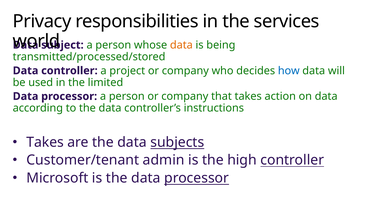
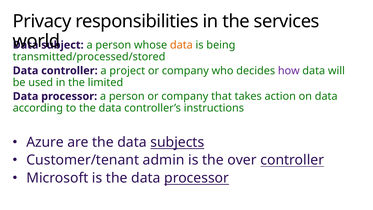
how colour: blue -> purple
Takes at (45, 142): Takes -> Azure
high: high -> over
